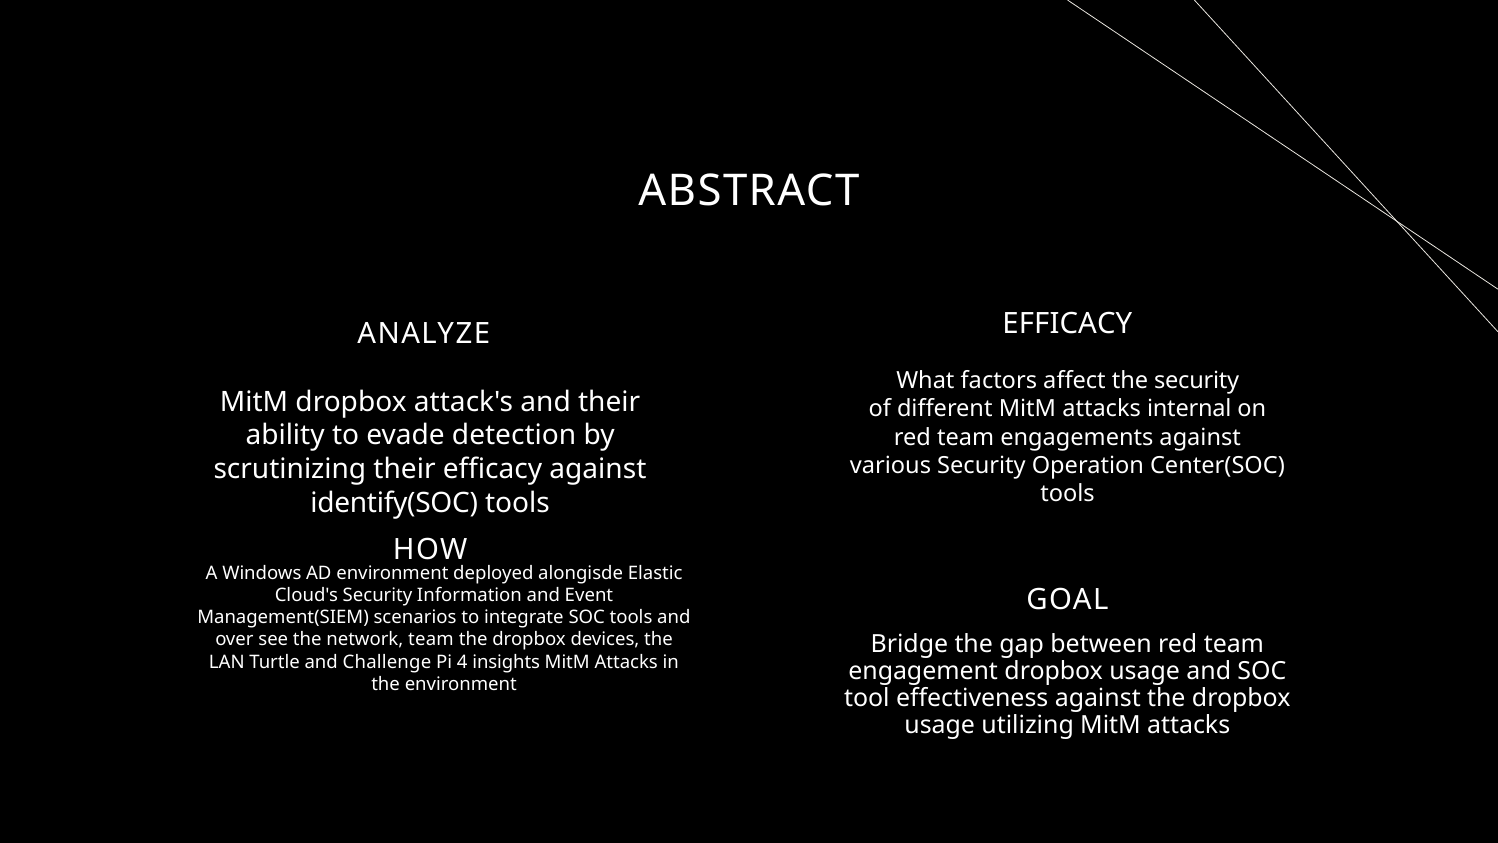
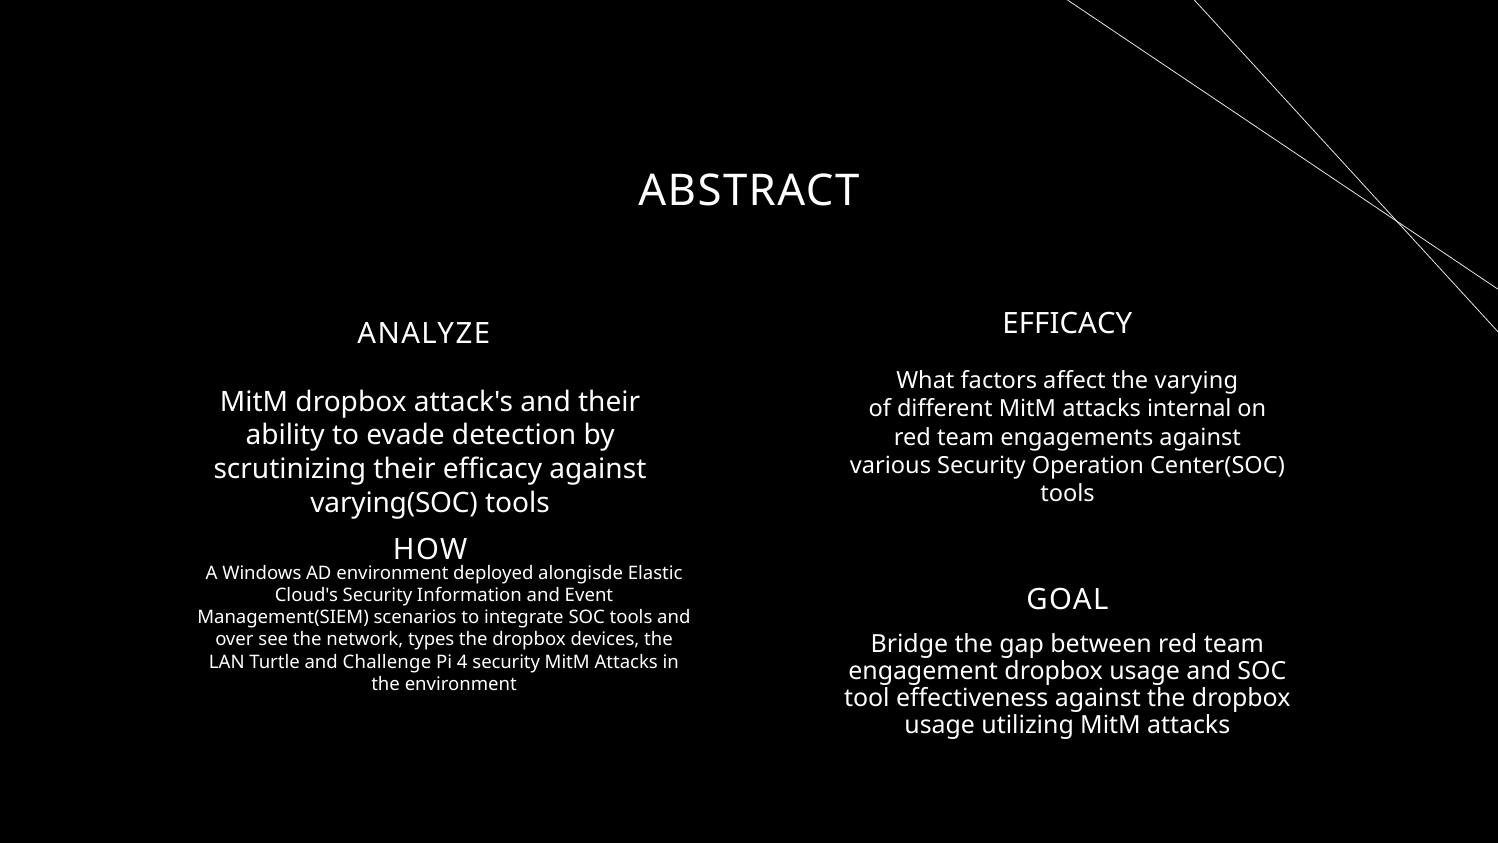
the security: security -> varying
identify(SOC: identify(SOC -> varying(SOC
network team: team -> types
4 insights: insights -> security
